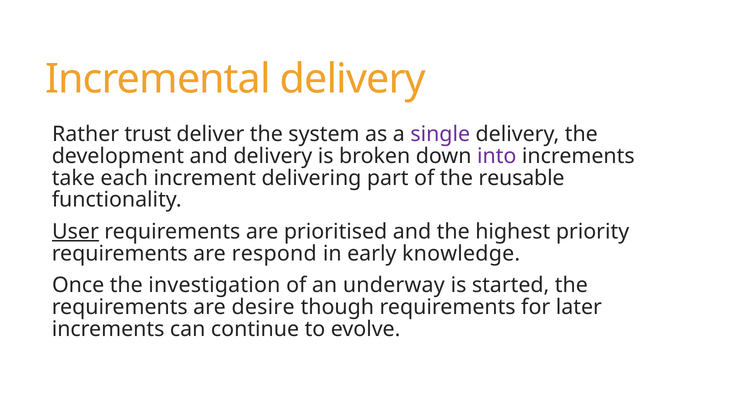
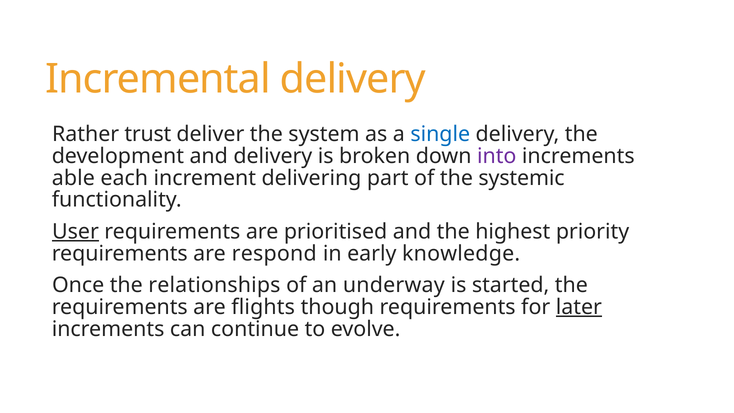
single colour: purple -> blue
take: take -> able
reusable: reusable -> systemic
investigation: investigation -> relationships
desire: desire -> flights
later underline: none -> present
